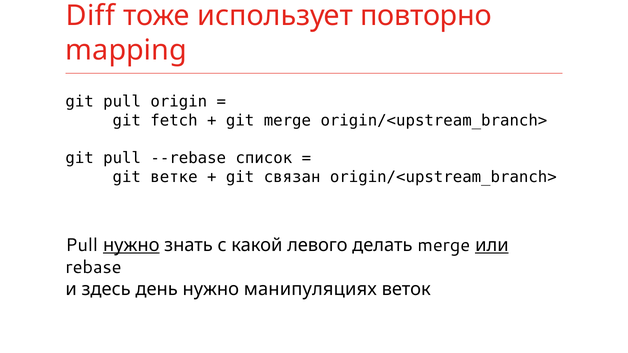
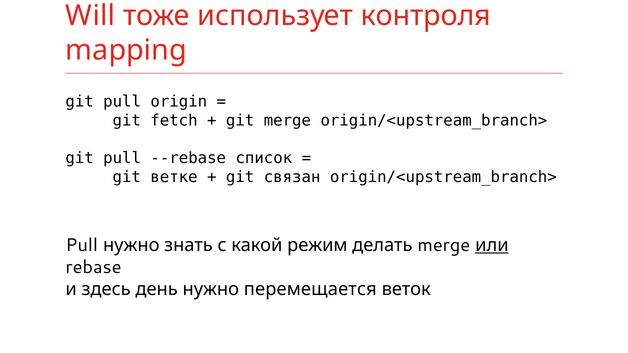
Diff: Diff -> Will
повторно: повторно -> контроля
нужно at (131, 245) underline: present -> none
левого: левого -> режим
манипуляциях: манипуляциях -> перемещается
